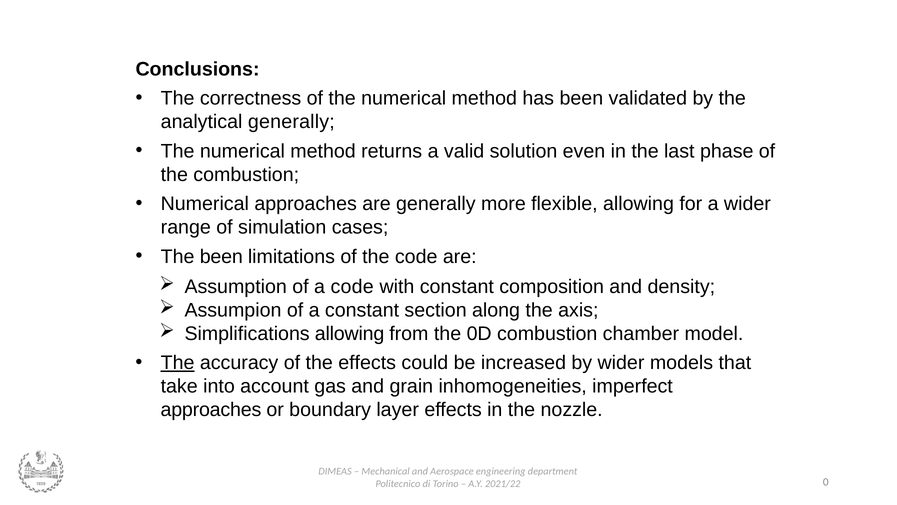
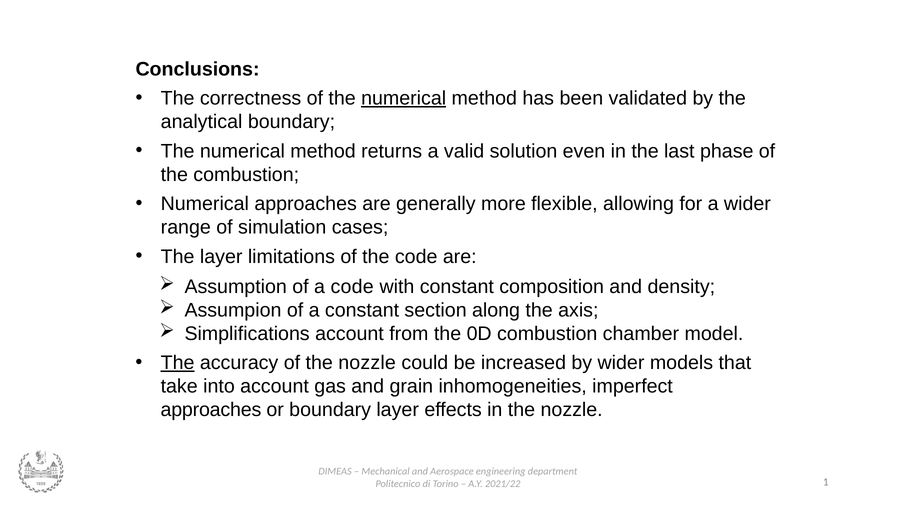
numerical at (404, 98) underline: none -> present
analytical generally: generally -> boundary
The been: been -> layer
Simplifications allowing: allowing -> account
of the effects: effects -> nozzle
0: 0 -> 1
